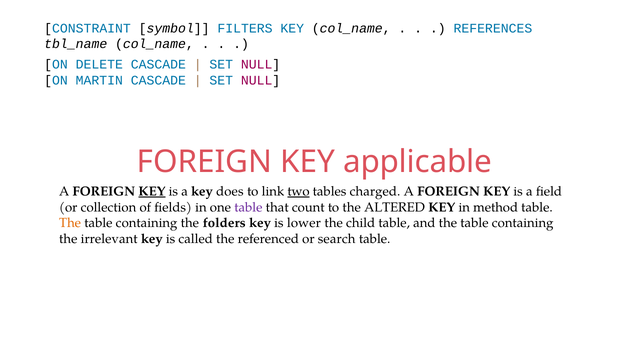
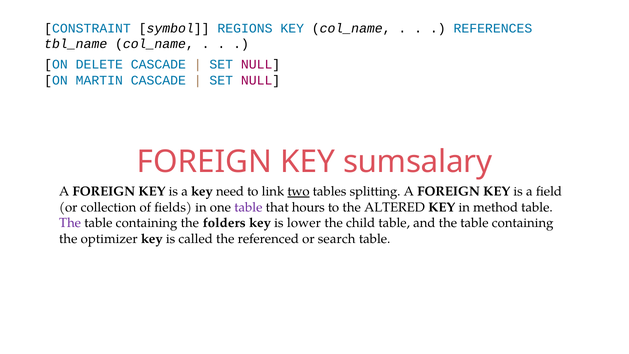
FILTERS: FILTERS -> REGIONS
applicable: applicable -> sumsalary
KEY at (152, 191) underline: present -> none
does: does -> need
charged: charged -> splitting
count: count -> hours
The at (70, 223) colour: orange -> purple
irrelevant: irrelevant -> optimizer
